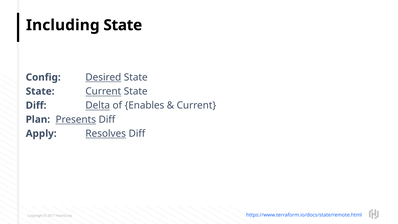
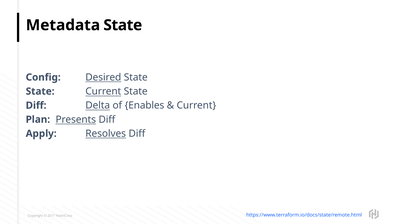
Including: Including -> Metadata
